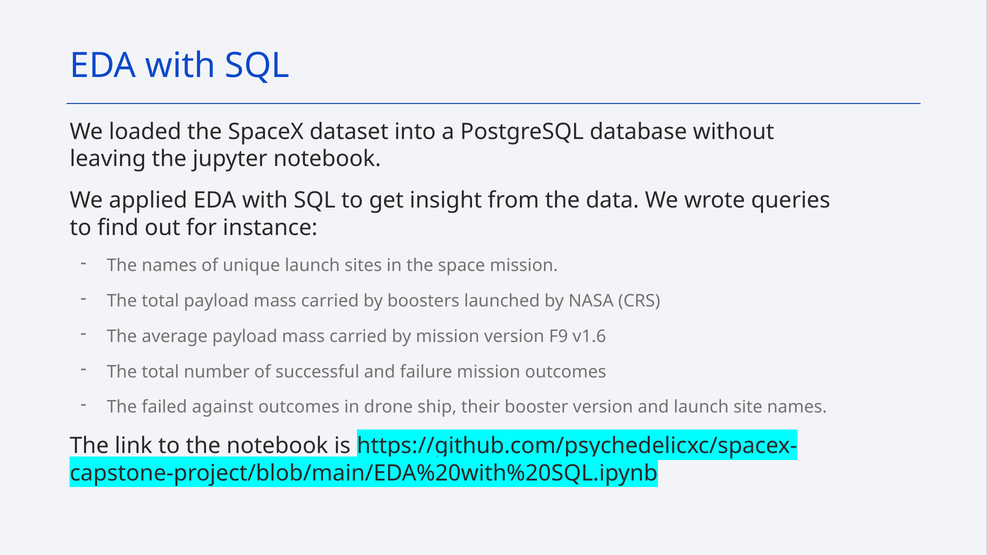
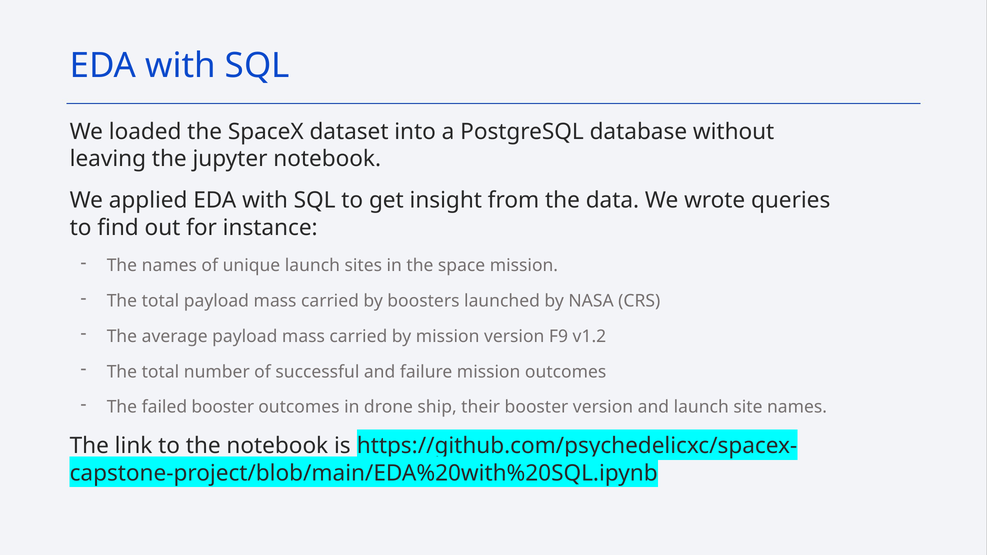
v1.6: v1.6 -> v1.2
failed against: against -> booster
